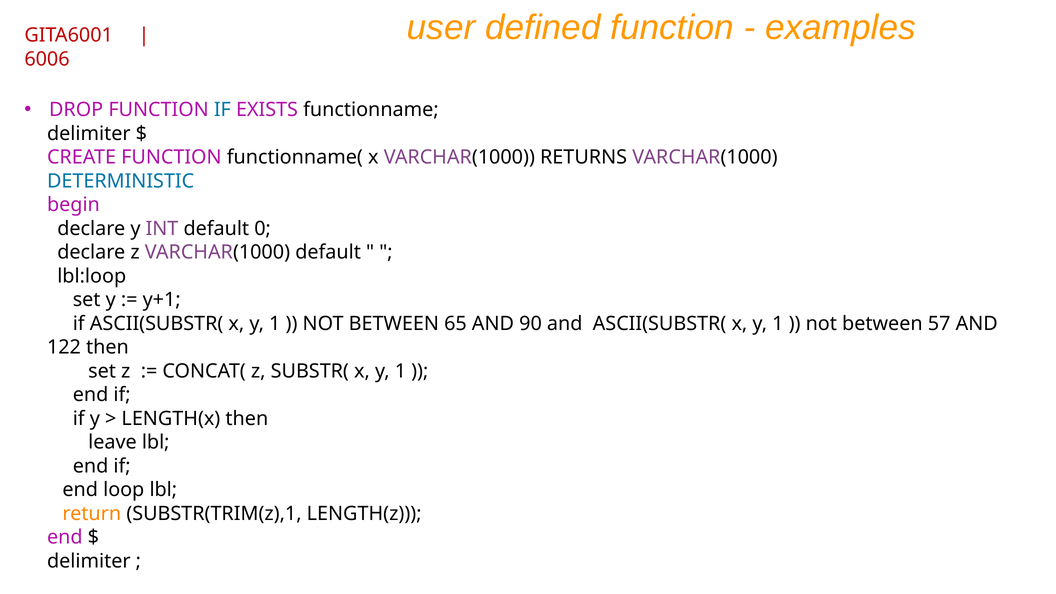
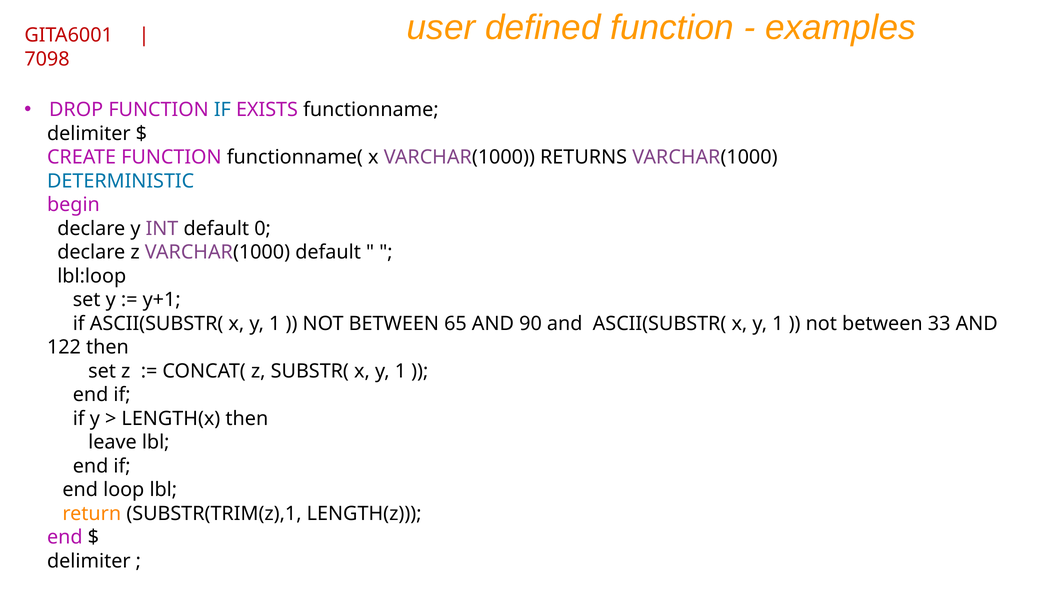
6006: 6006 -> 7098
57: 57 -> 33
